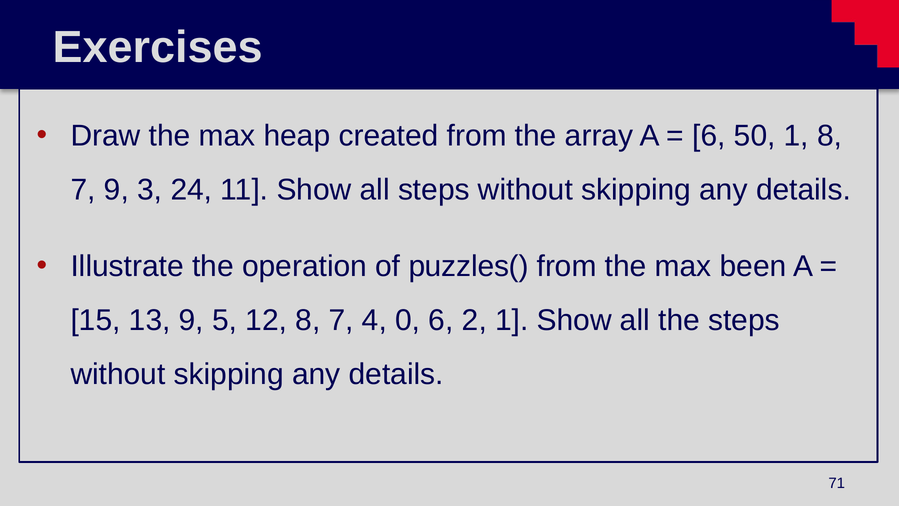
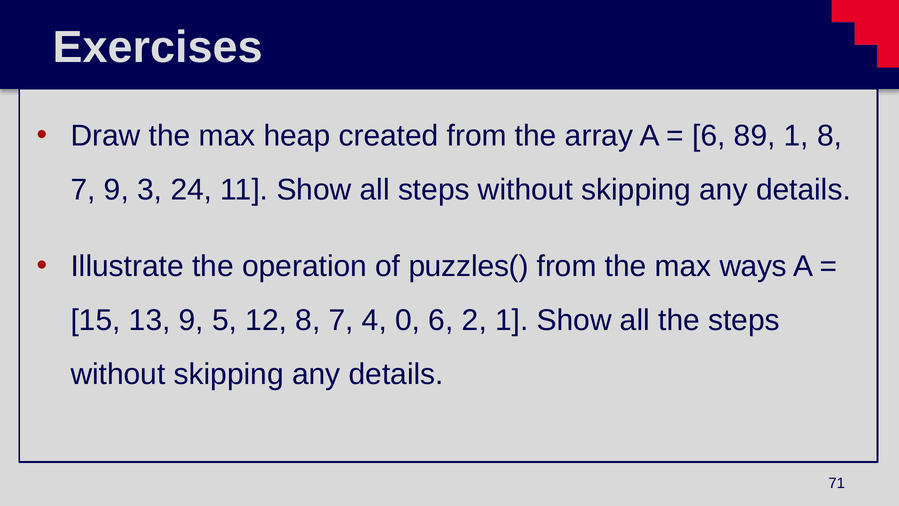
50: 50 -> 89
been: been -> ways
